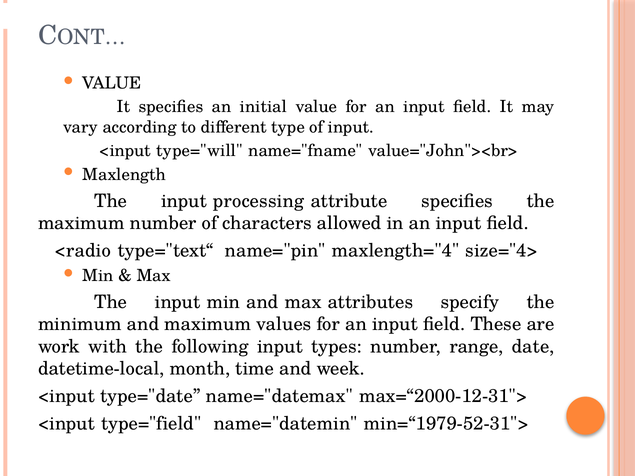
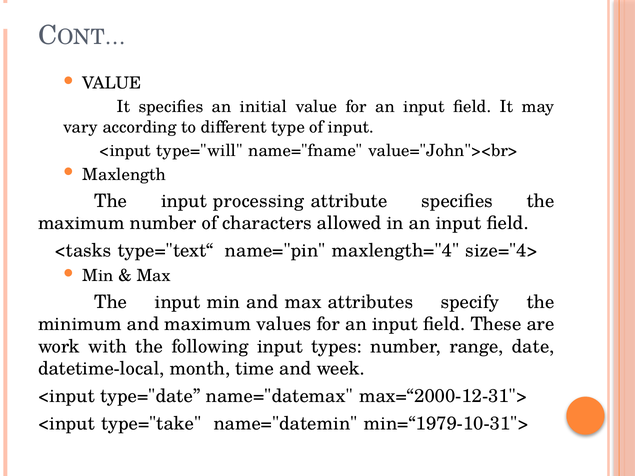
<radio: <radio -> <tasks
type="field: type="field -> type="take
min=“1979-52-31">: min=“1979-52-31"> -> min=“1979-10-31">
